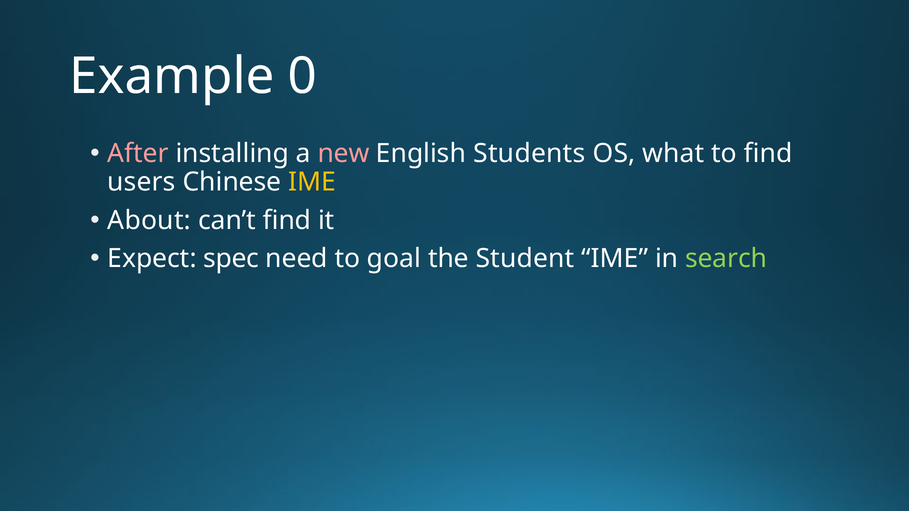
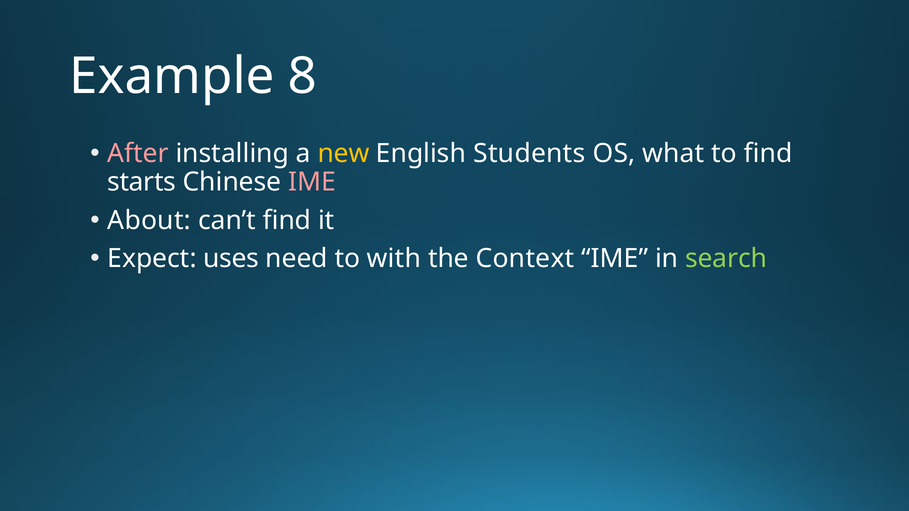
0: 0 -> 8
new colour: pink -> yellow
users: users -> starts
IME at (312, 182) colour: yellow -> pink
spec: spec -> uses
goal: goal -> with
Student: Student -> Context
